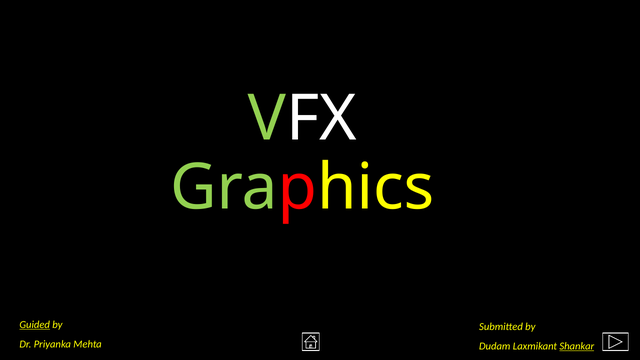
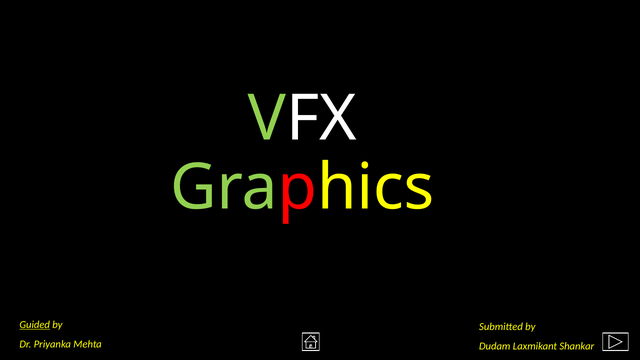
Shankar underline: present -> none
